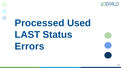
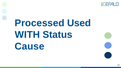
LAST: LAST -> WITH
Errors: Errors -> Cause
